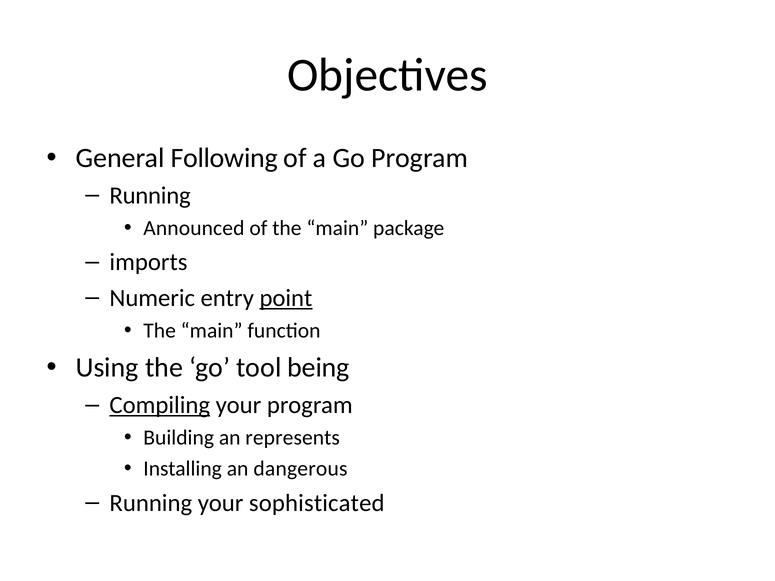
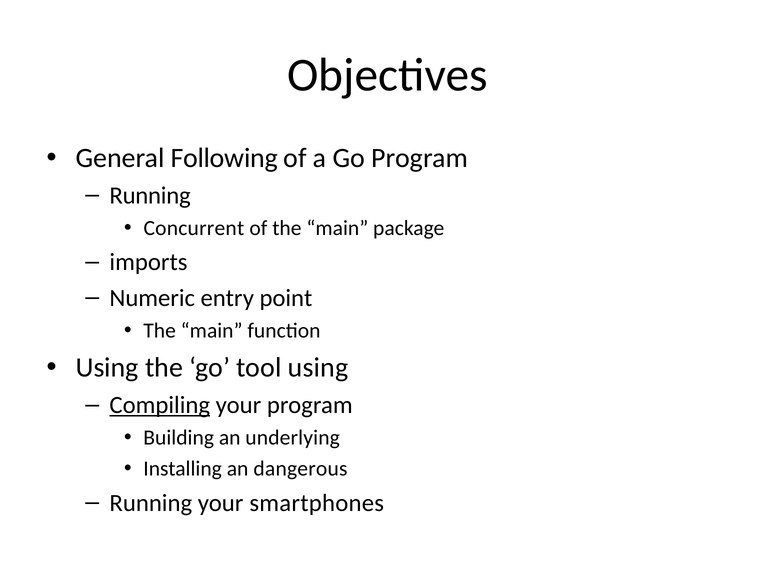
Announced: Announced -> Concurrent
point underline: present -> none
tool being: being -> using
represents: represents -> underlying
sophisticated: sophisticated -> smartphones
